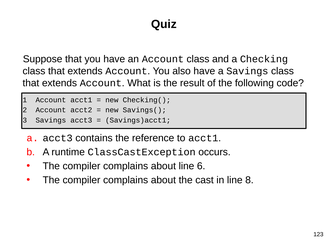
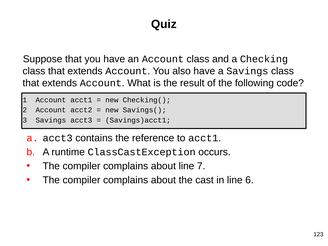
6: 6 -> 7
8: 8 -> 6
